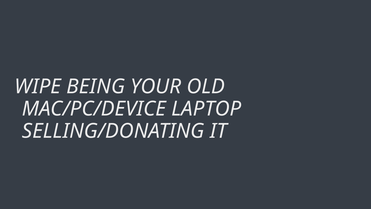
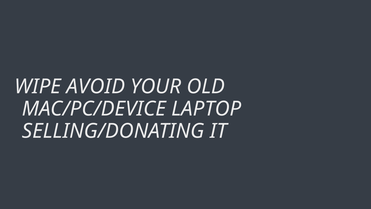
BEING: BEING -> AVOID
